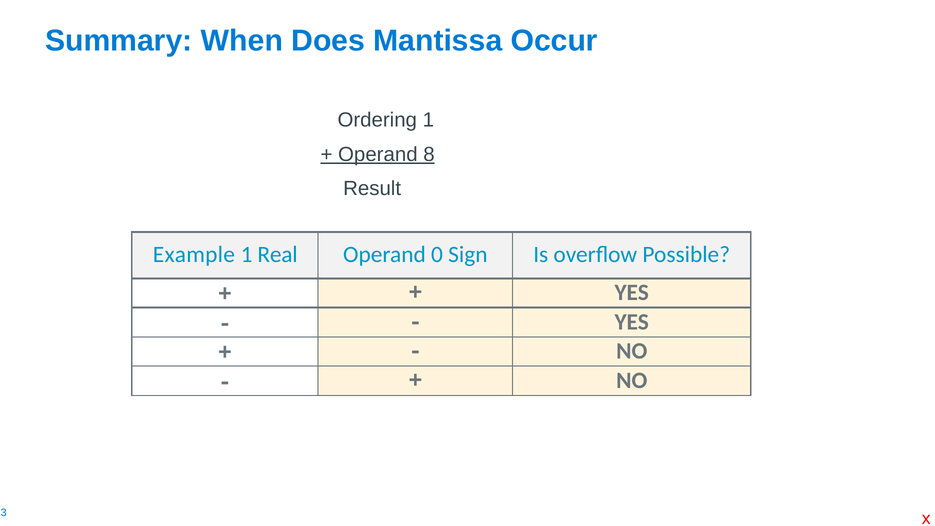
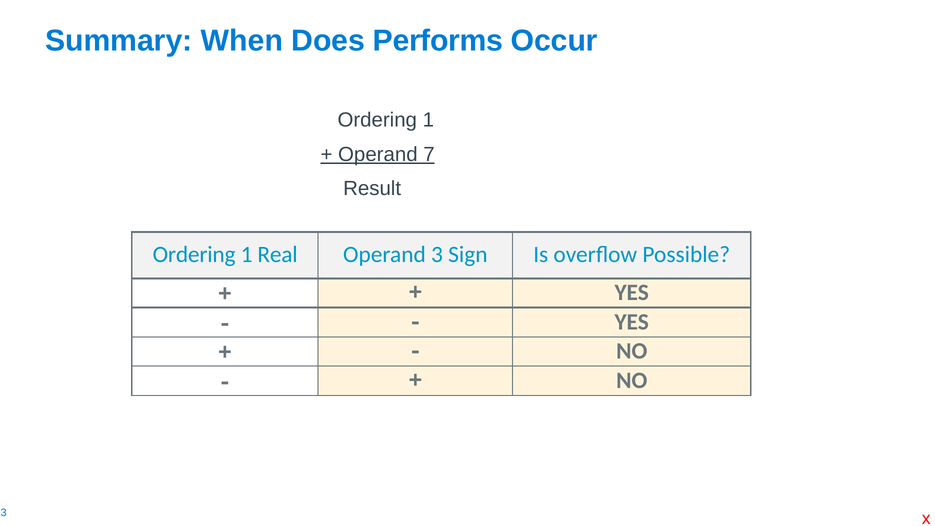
Mantissa: Mantissa -> Performs
8: 8 -> 7
Example at (194, 255): Example -> Ordering
0: 0 -> 3
